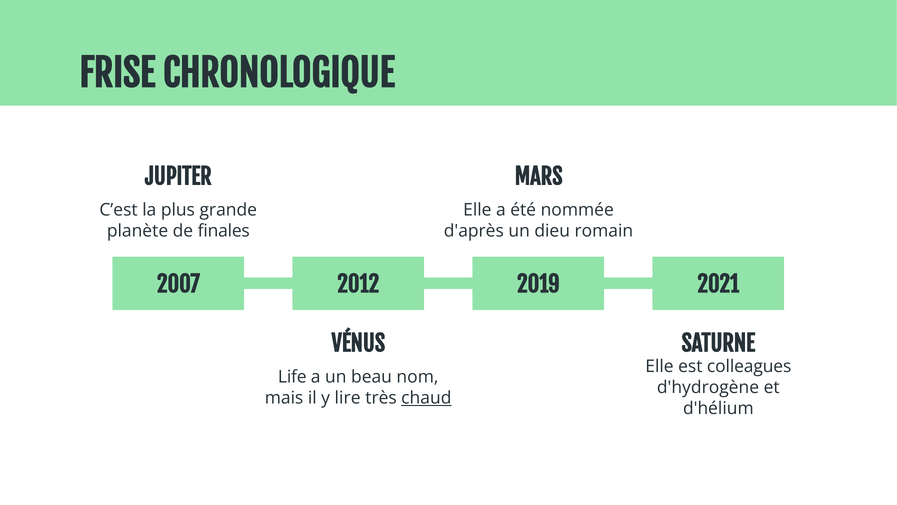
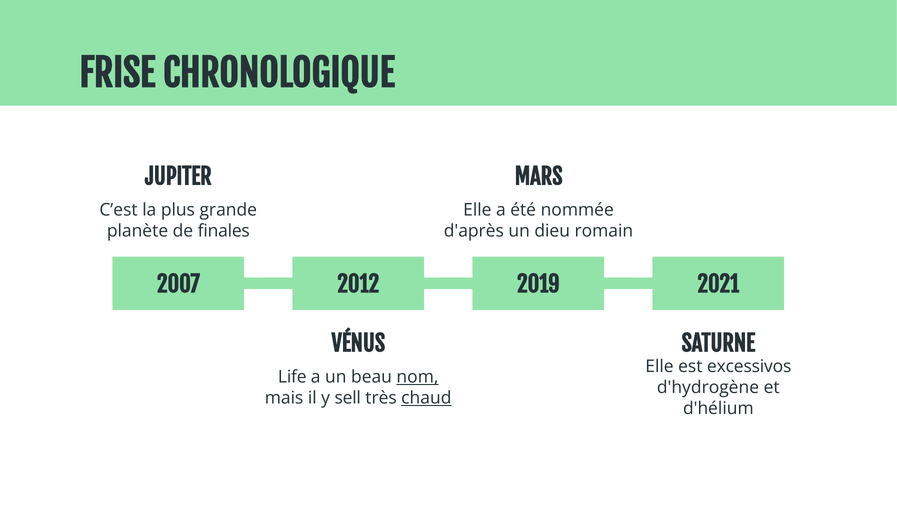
colleagues: colleagues -> excessivos
nom underline: none -> present
lire: lire -> sell
